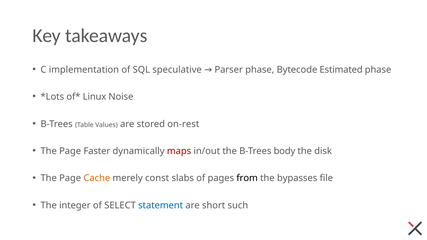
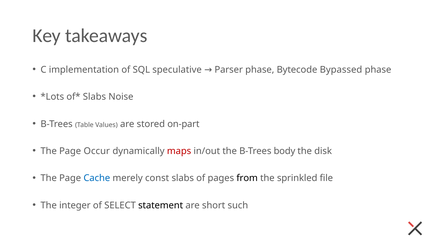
Estimated: Estimated -> Bypassed
Linux at (95, 97): Linux -> Slabs
on-rest: on-rest -> on-part
Faster: Faster -> Occur
Cache colour: orange -> blue
bypasses: bypasses -> sprinkled
statement colour: blue -> black
